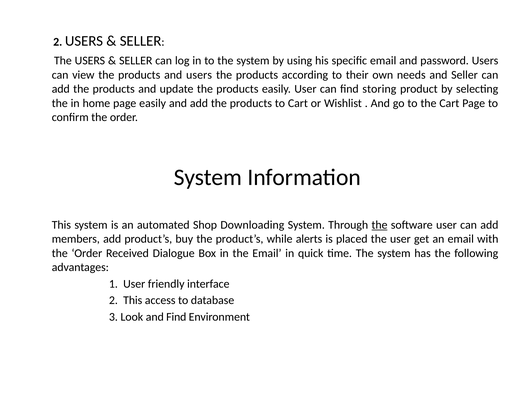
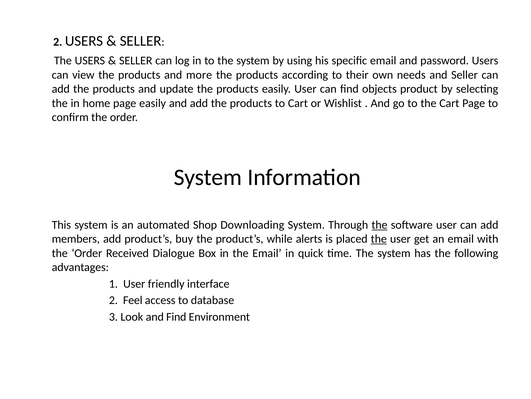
and users: users -> more
storing: storing -> objects
the at (379, 239) underline: none -> present
2 This: This -> Feel
